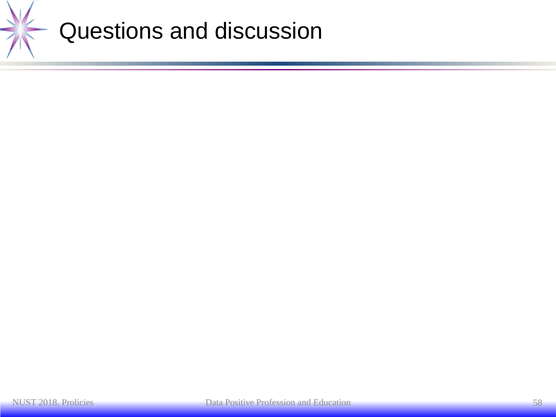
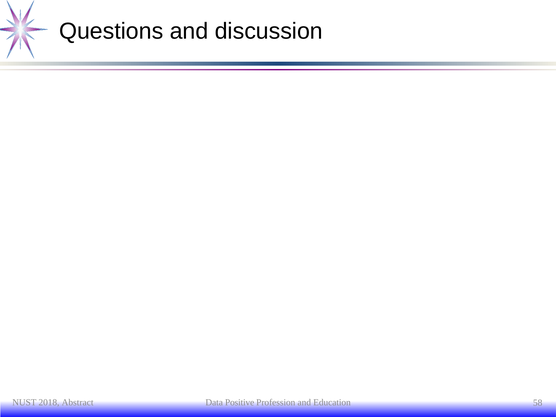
Prolicies: Prolicies -> Abstract
